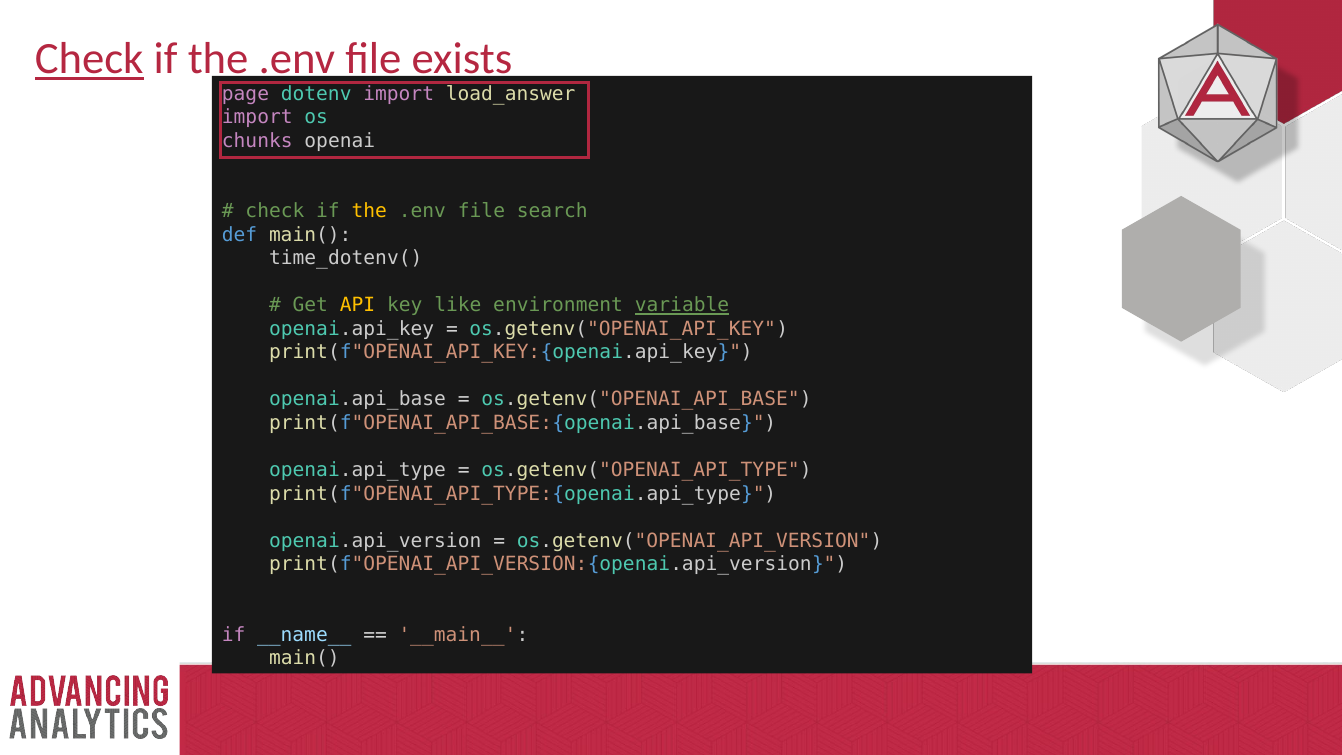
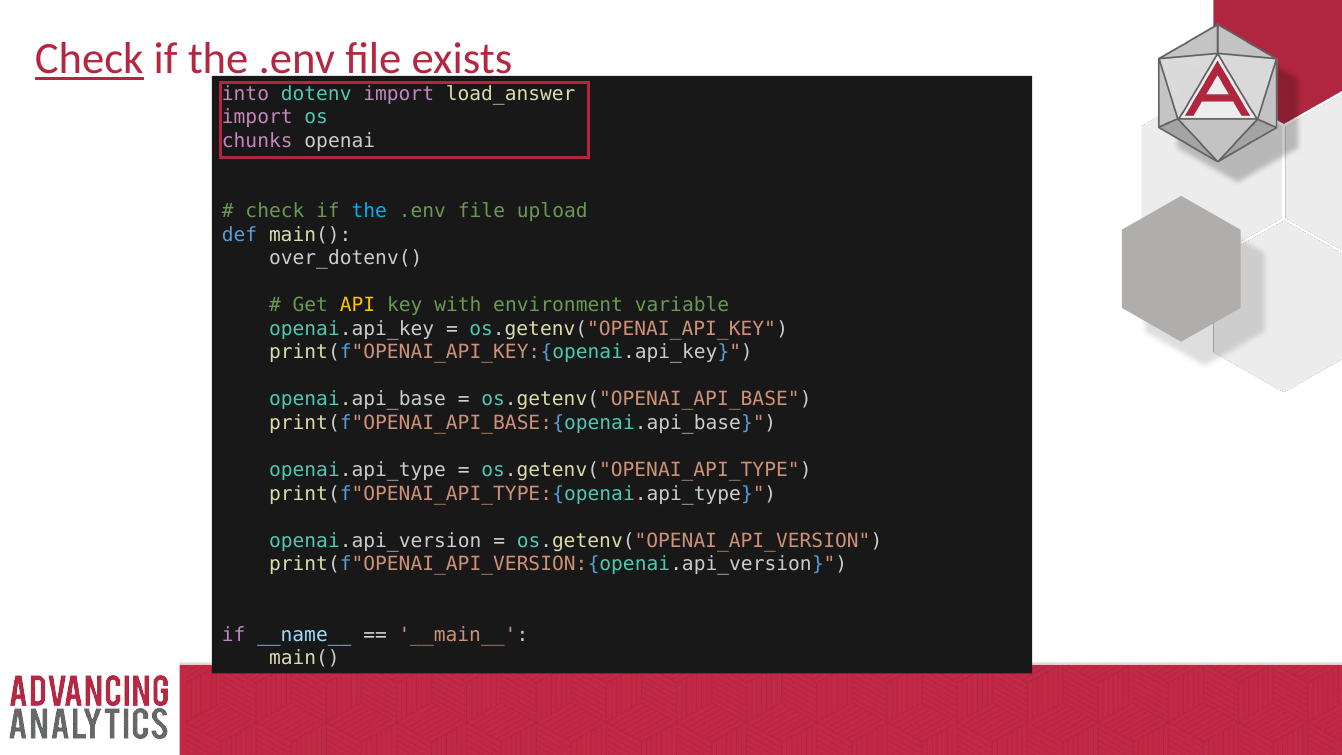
page: page -> into
the at (369, 211) colour: yellow -> light blue
search: search -> upload
time_dotenv(: time_dotenv( -> over_dotenv(
like: like -> with
variable underline: present -> none
